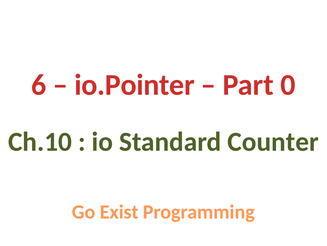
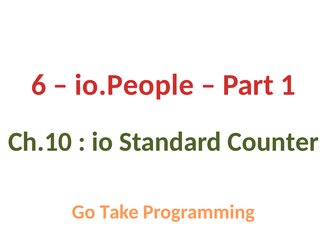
io.Pointer: io.Pointer -> io.People
0: 0 -> 1
Exist: Exist -> Take
